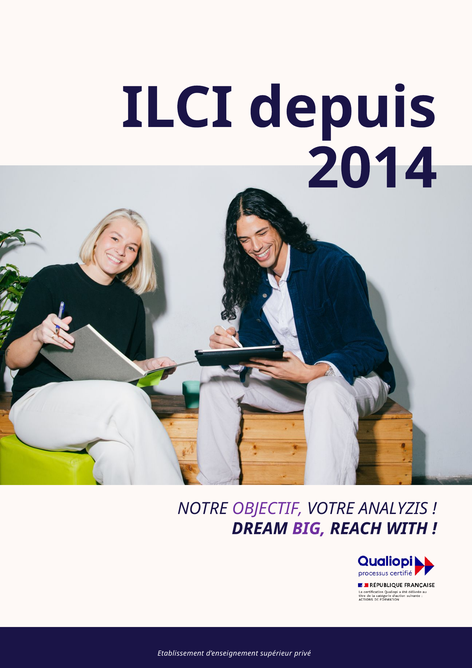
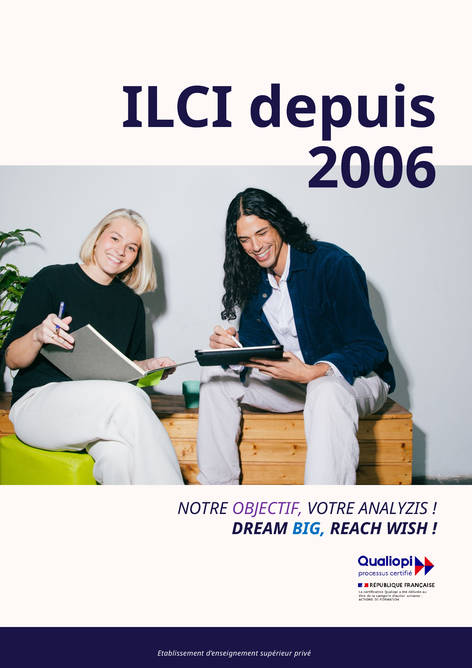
2014: 2014 -> 2006
BIG colour: purple -> blue
WITH: WITH -> WISH
